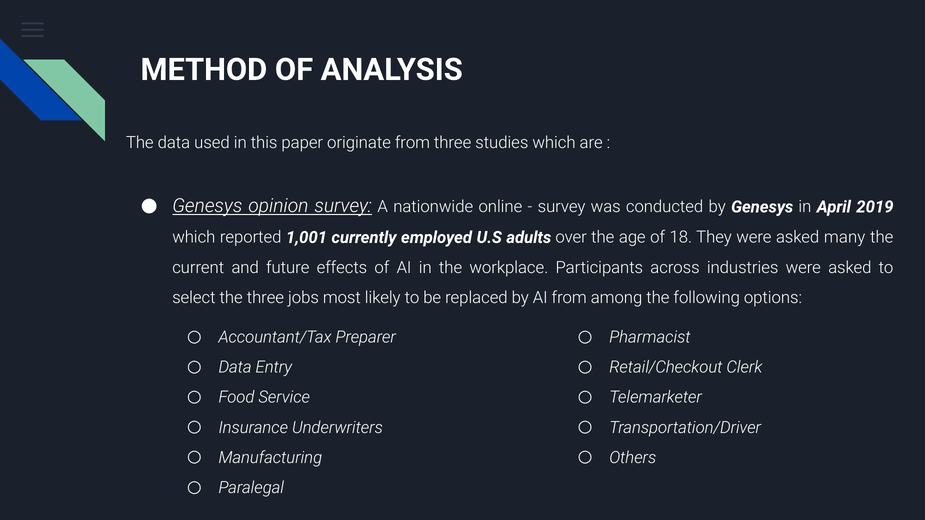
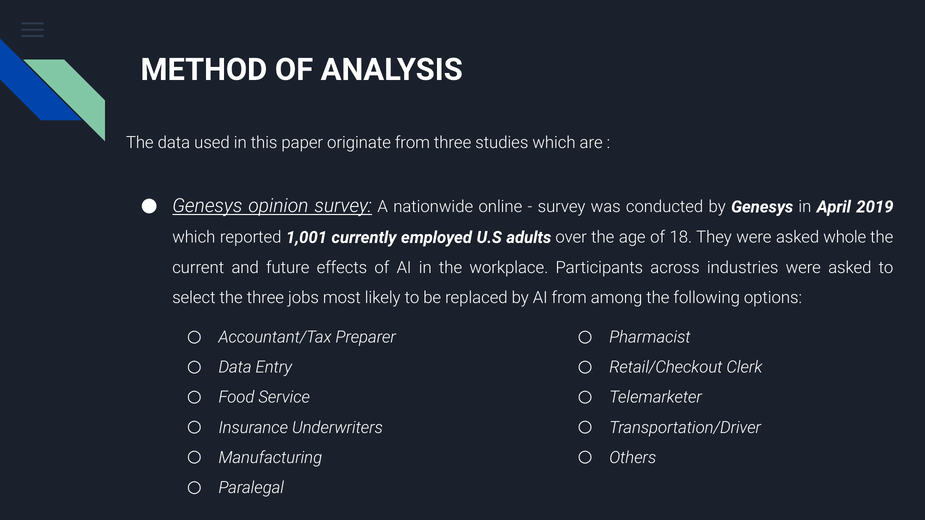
many: many -> whole
